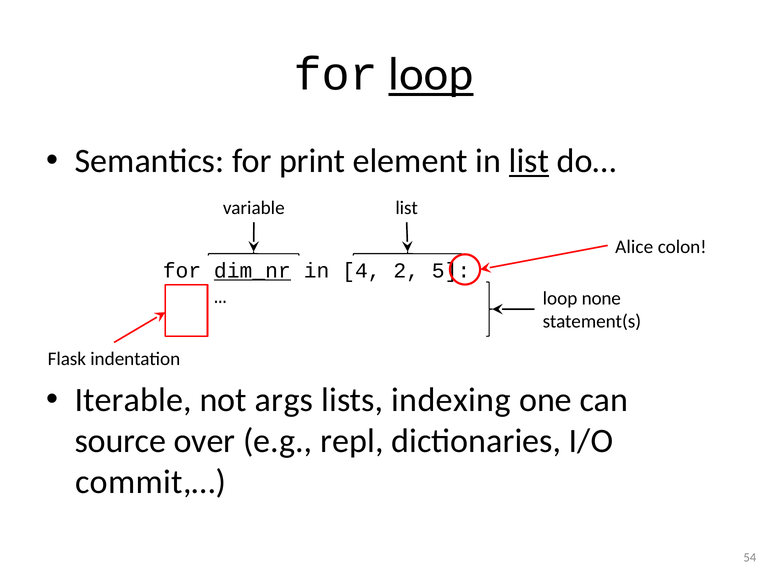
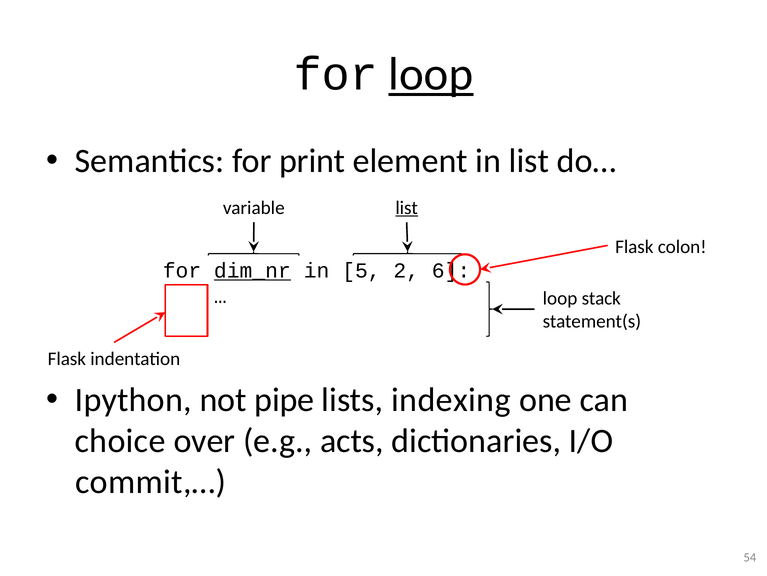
list at (529, 161) underline: present -> none
list at (407, 208) underline: none -> present
Alice at (634, 246): Alice -> Flask
4: 4 -> 5
5: 5 -> 6
none: none -> stack
Iterable: Iterable -> Ipython
args: args -> pipe
source: source -> choice
repl: repl -> acts
